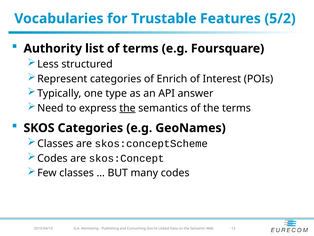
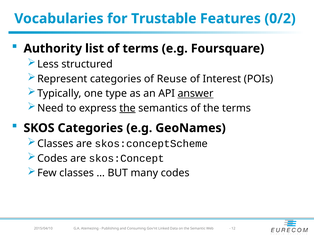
5/2: 5/2 -> 0/2
Enrich: Enrich -> Reuse
answer underline: none -> present
